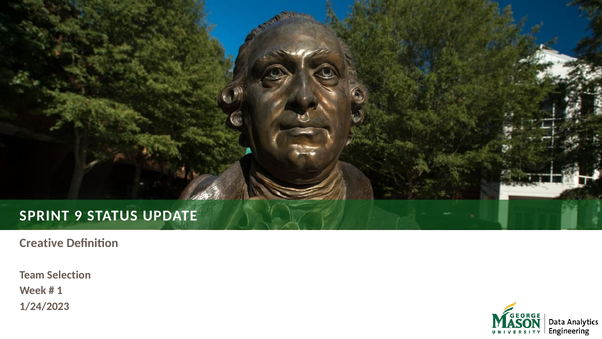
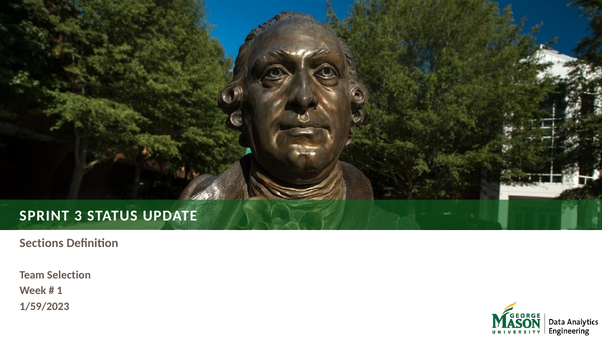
9: 9 -> 3
Creative: Creative -> Sections
1/24/2023: 1/24/2023 -> 1/59/2023
